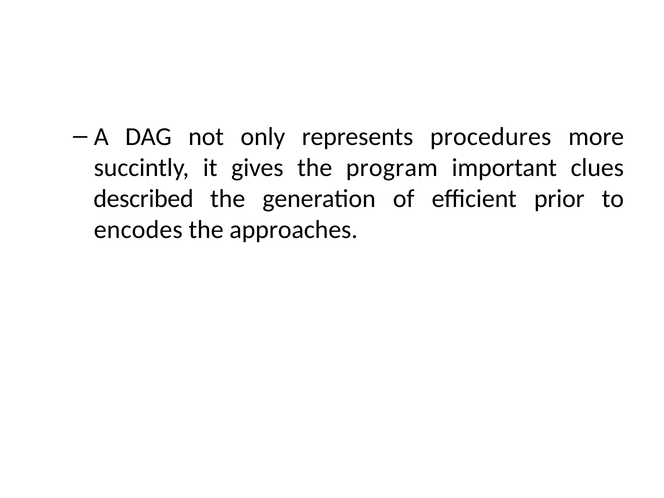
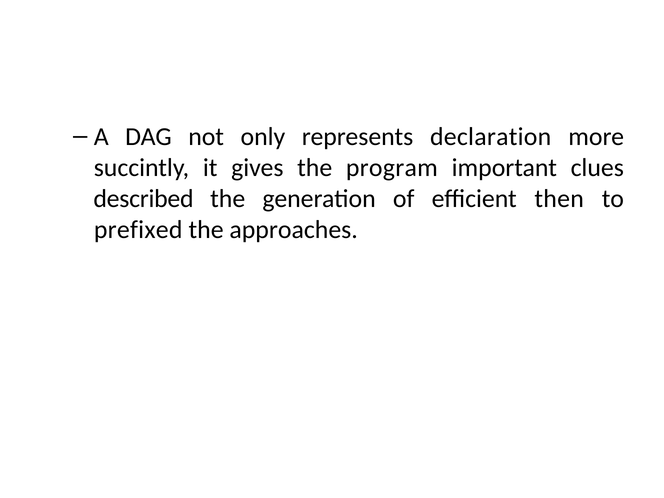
procedures: procedures -> declaration
prior: prior -> then
encodes: encodes -> prefixed
